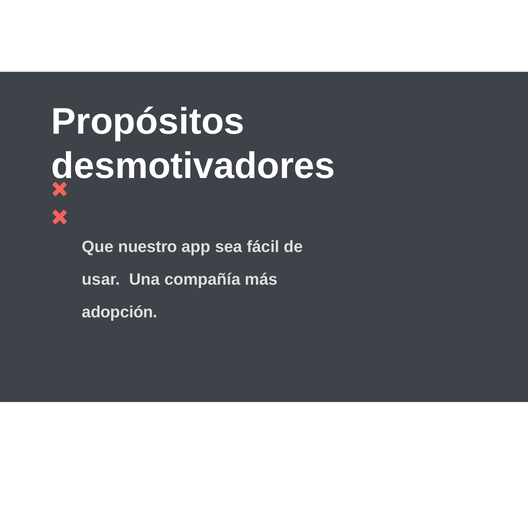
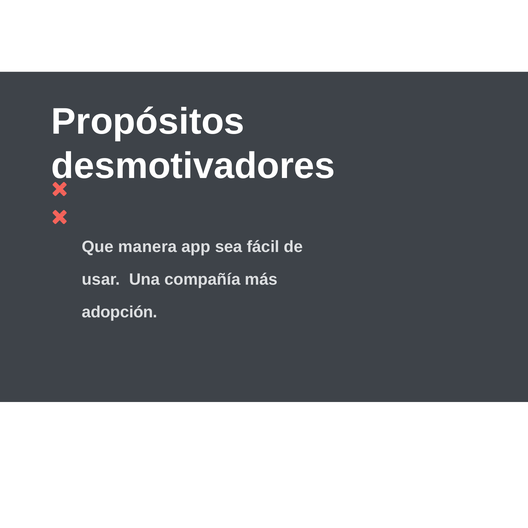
nuestro: nuestro -> manera
